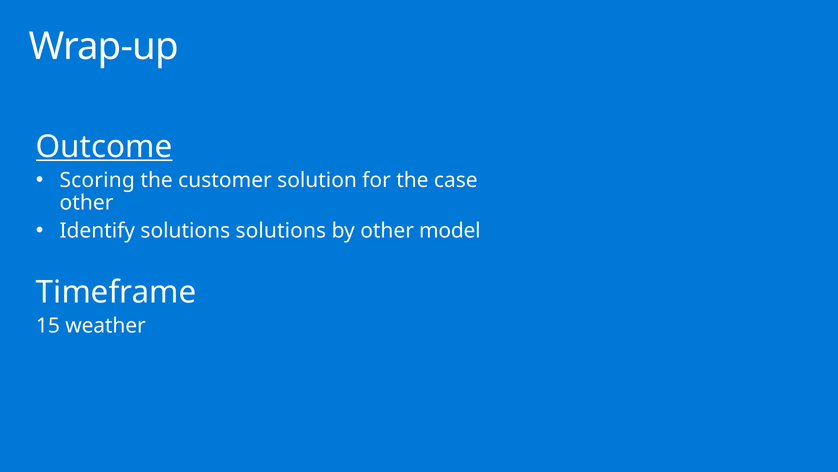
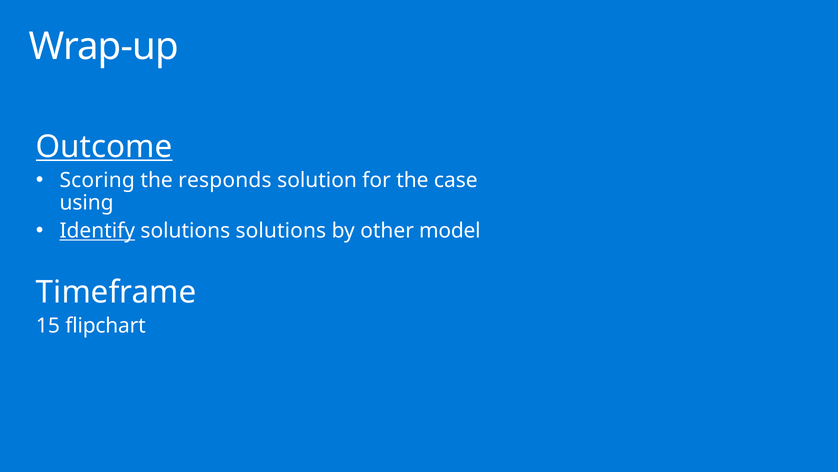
customer: customer -> responds
other at (87, 203): other -> using
Identify underline: none -> present
weather: weather -> flipchart
